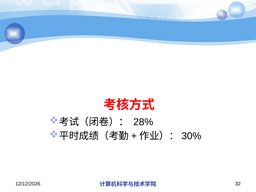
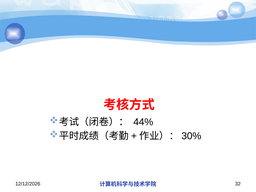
28%: 28% -> 44%
